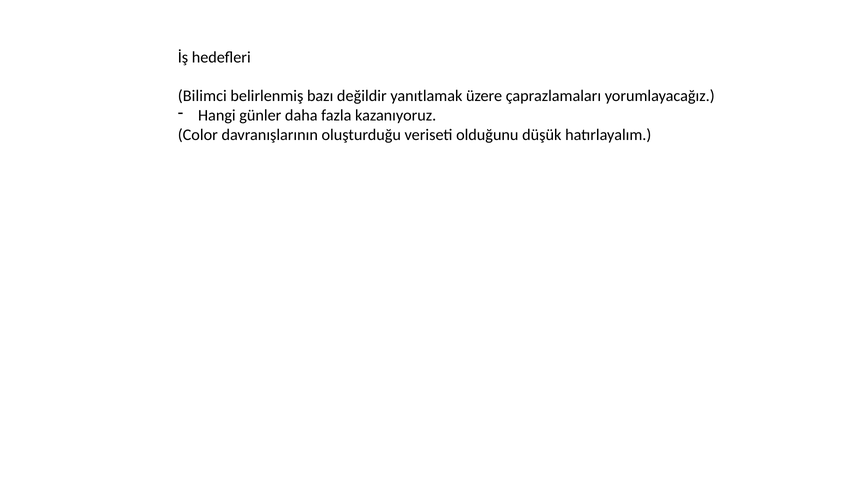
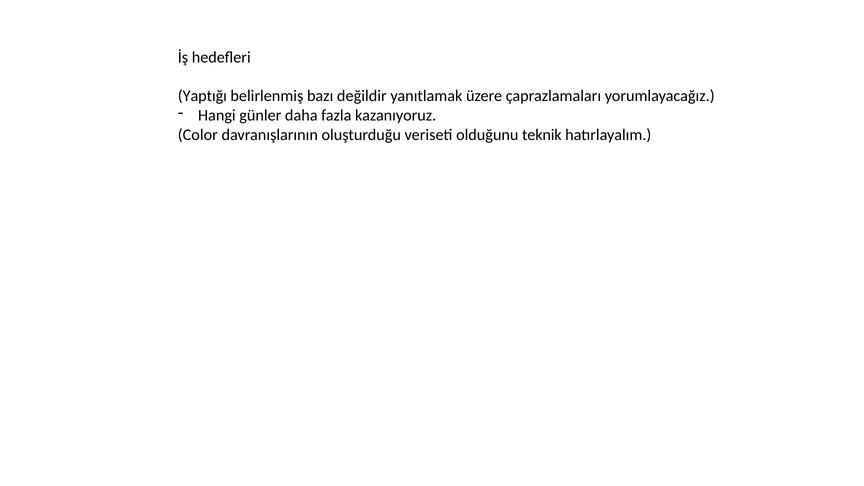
Bilimci: Bilimci -> Yaptığı
düşük: düşük -> teknik
